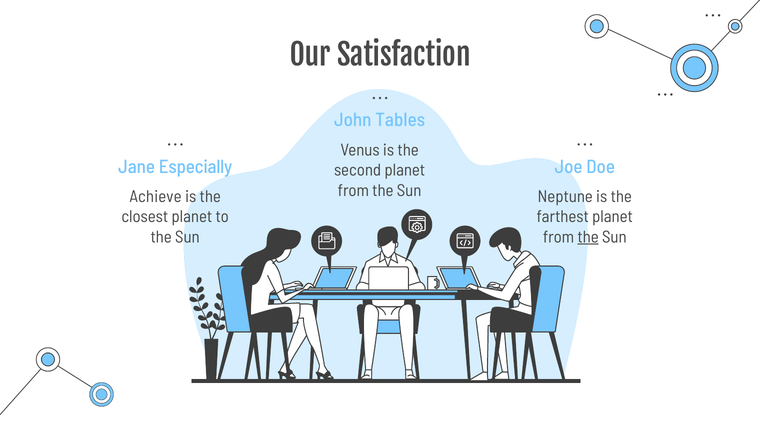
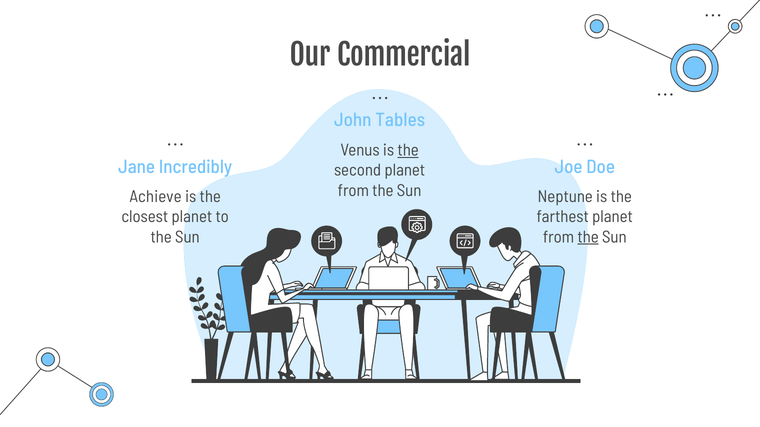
Satisfaction: Satisfaction -> Commercial
the at (408, 150) underline: none -> present
Especially: Especially -> Incredibly
